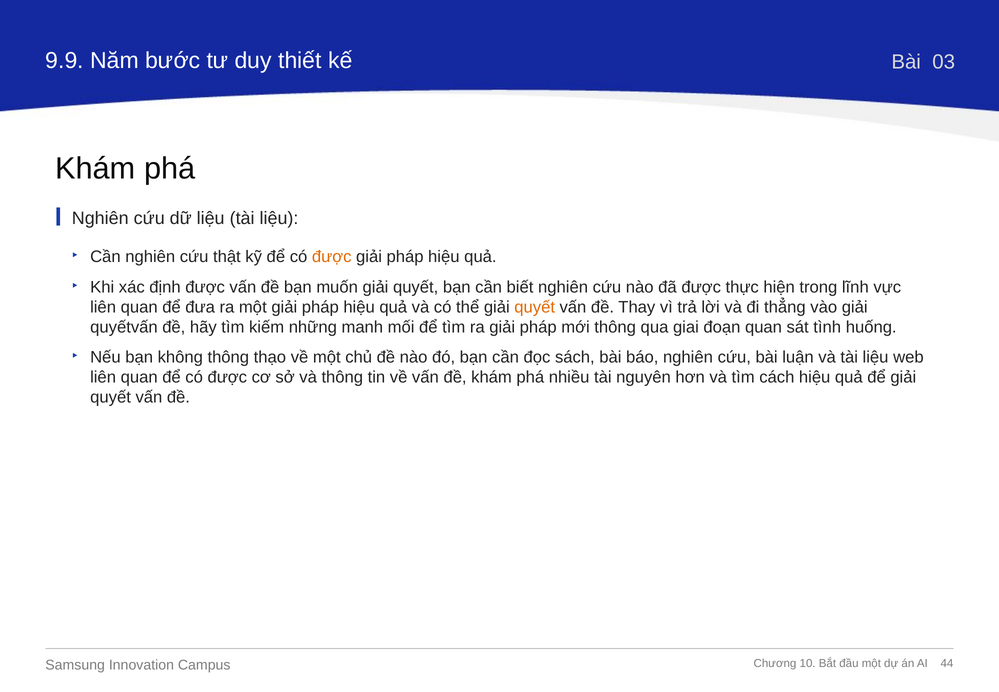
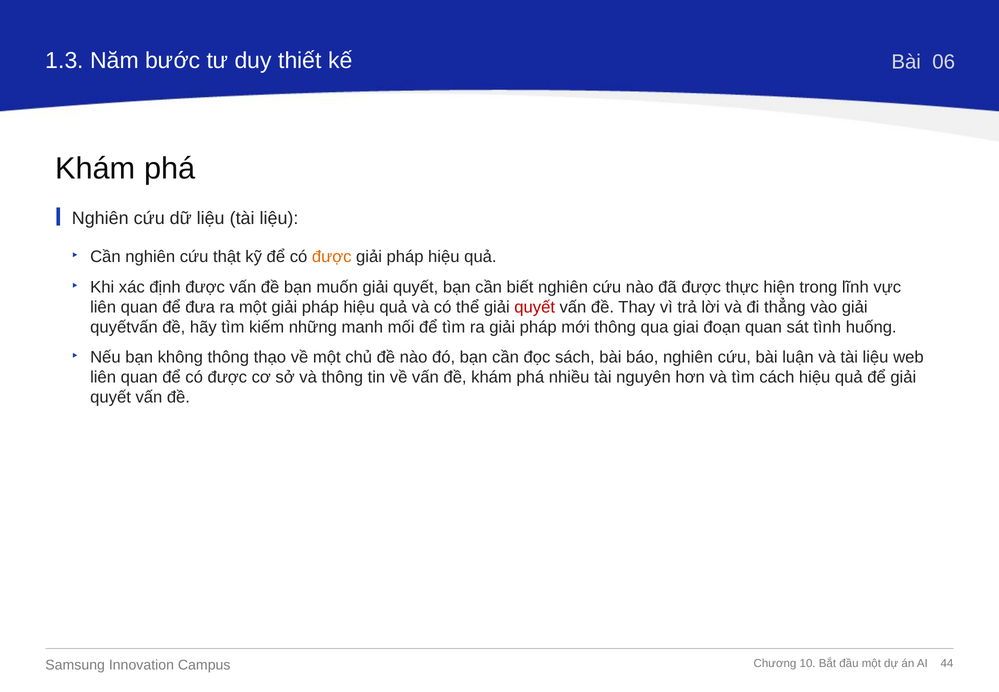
9.9: 9.9 -> 1.3
03: 03 -> 06
quyết at (535, 307) colour: orange -> red
